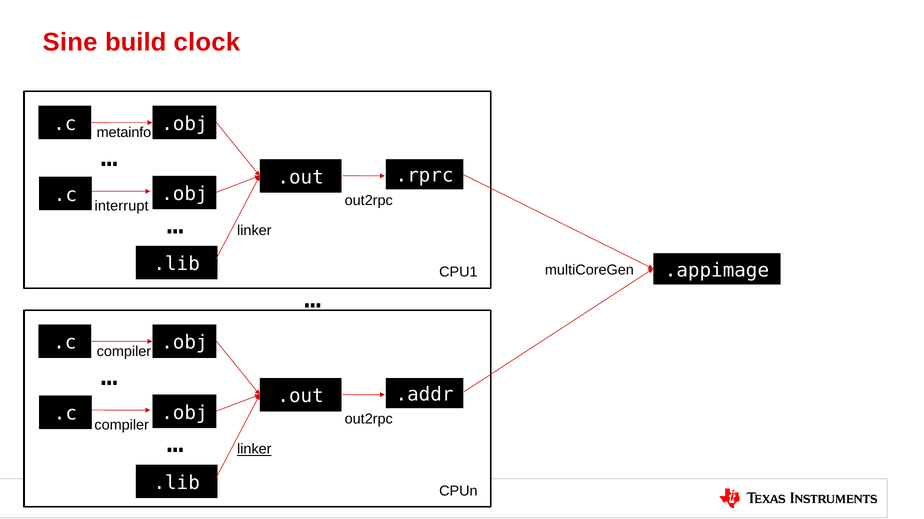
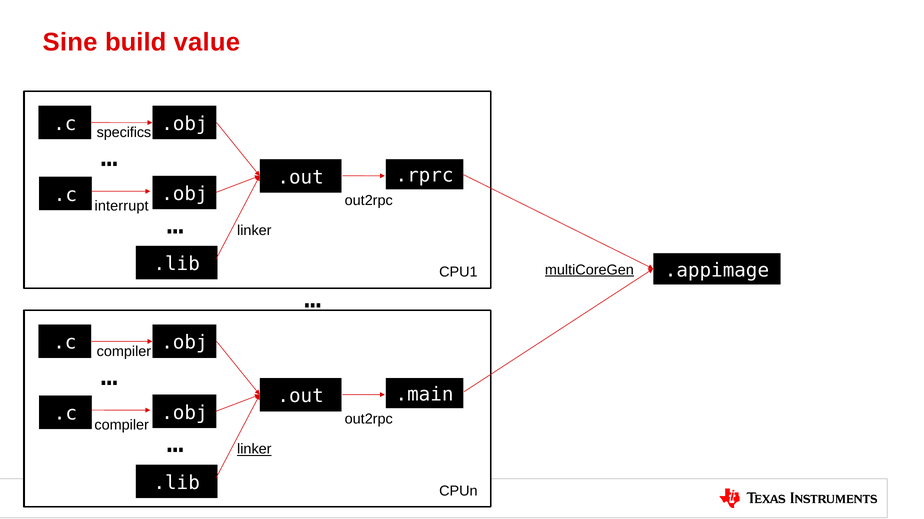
clock: clock -> value
metainfo: metainfo -> specifics
multiCoreGen underline: none -> present
.addr: .addr -> .main
